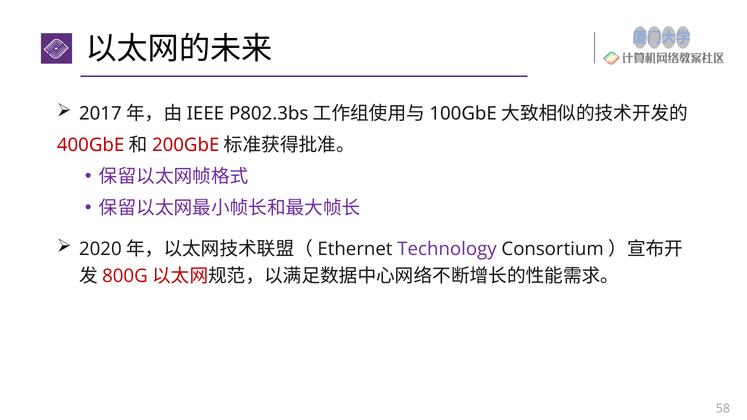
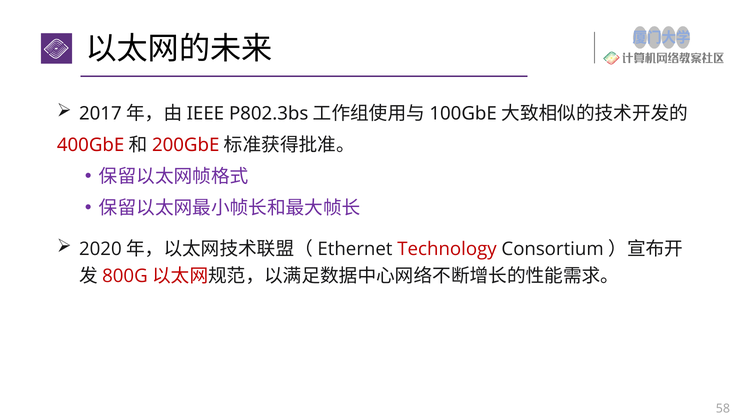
Technology colour: purple -> red
